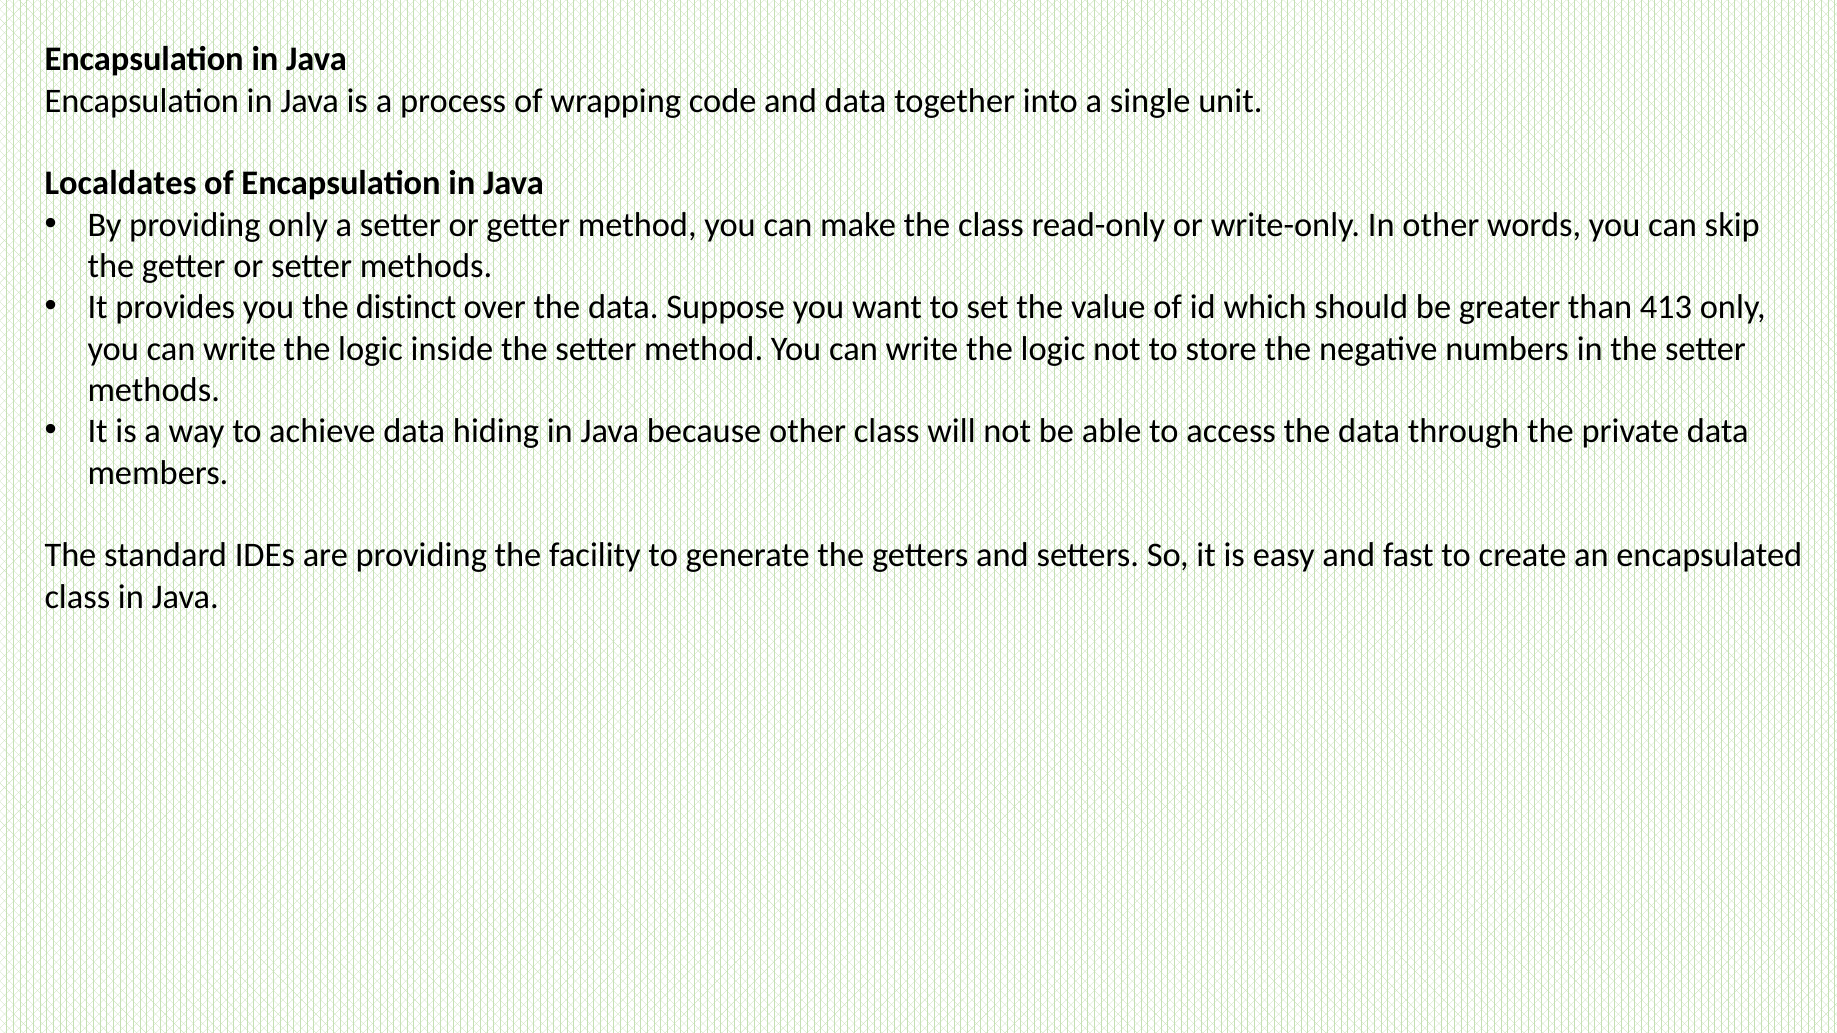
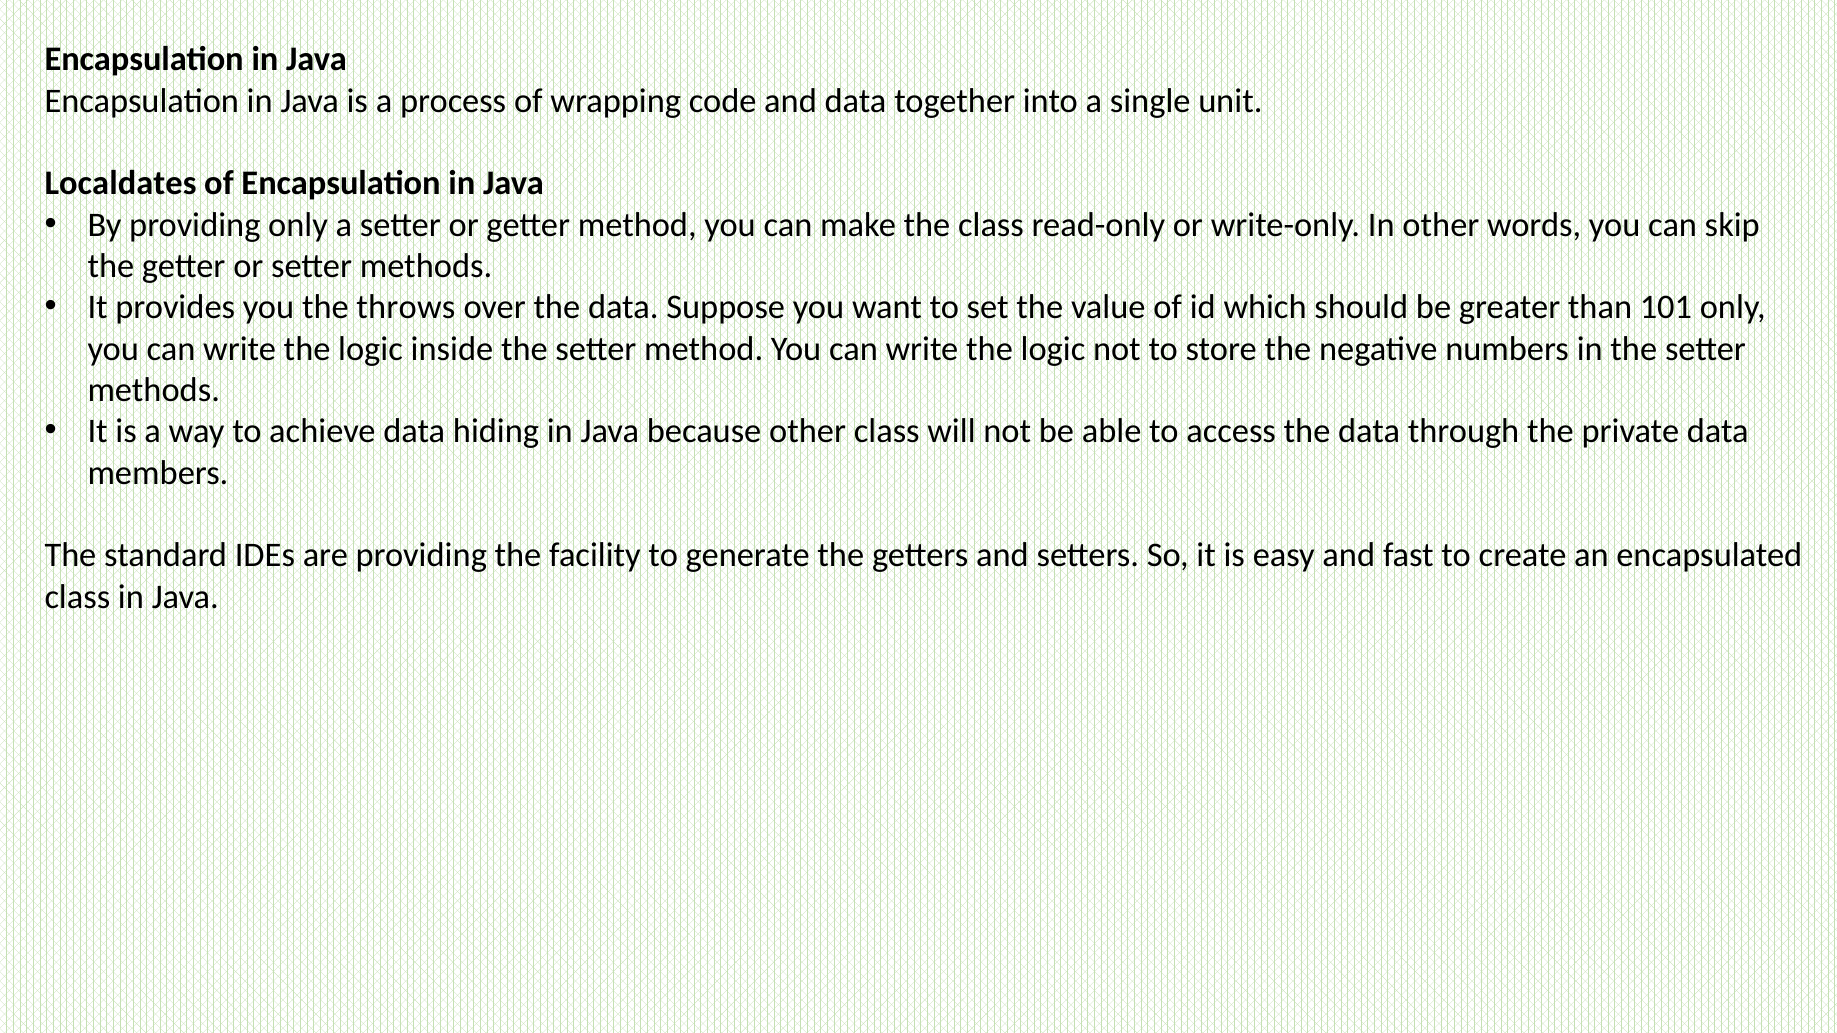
distinct: distinct -> throws
413: 413 -> 101
